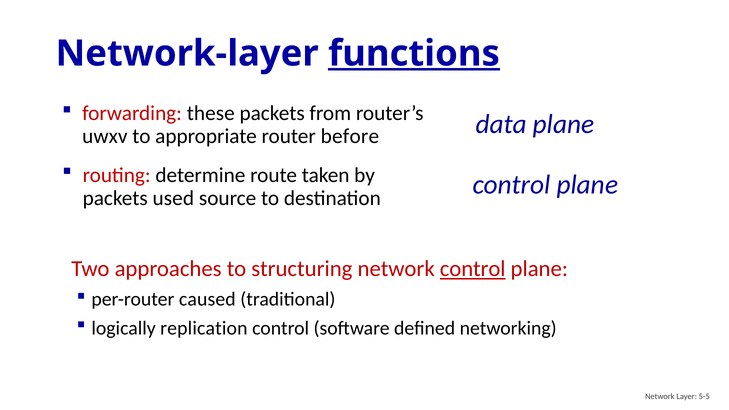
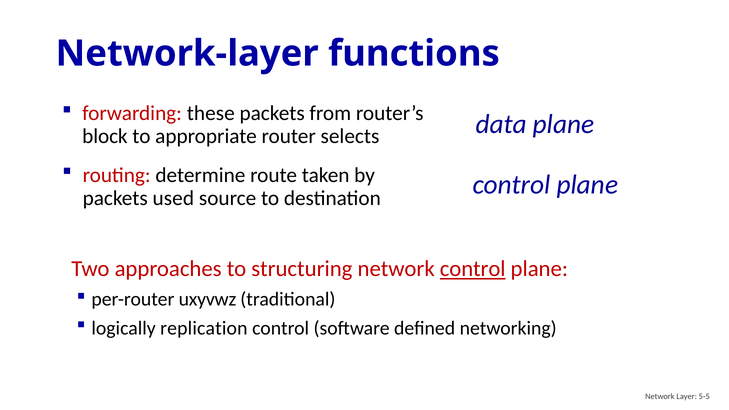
functions underline: present -> none
uwxv: uwxv -> block
before: before -> selects
caused: caused -> uxyvwz
